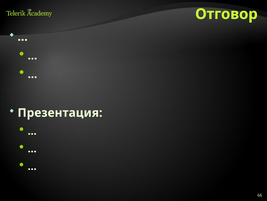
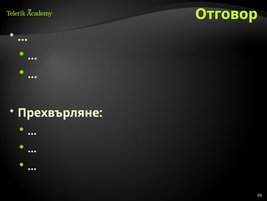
Презентация: Презентация -> Прехвърляне
